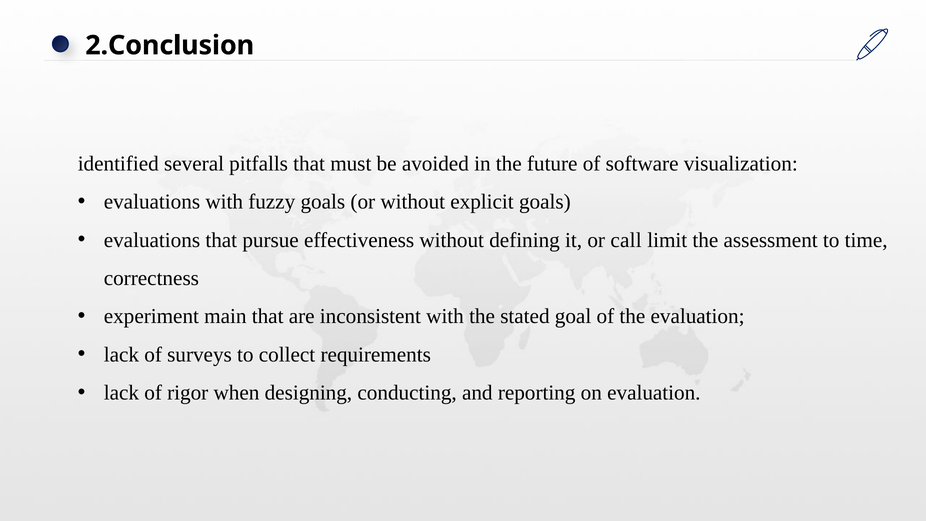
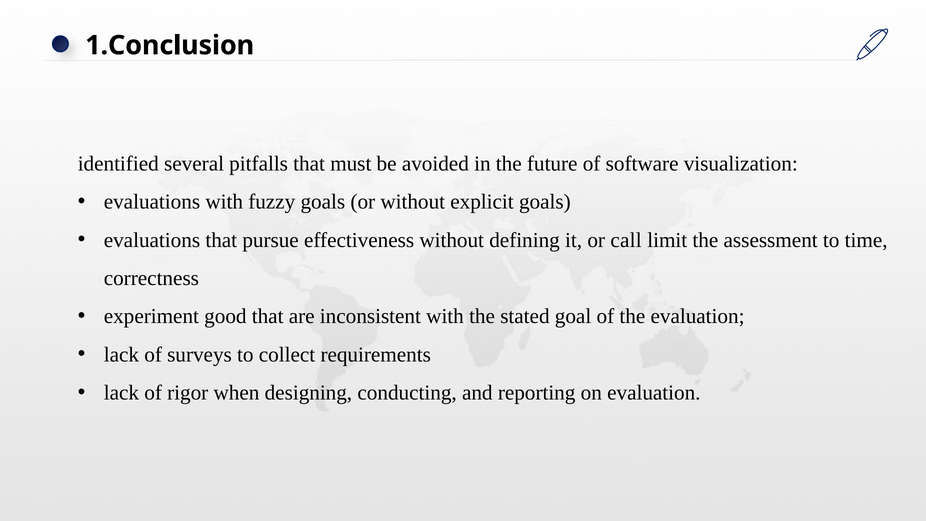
2.Conclusion: 2.Conclusion -> 1.Conclusion
main: main -> good
